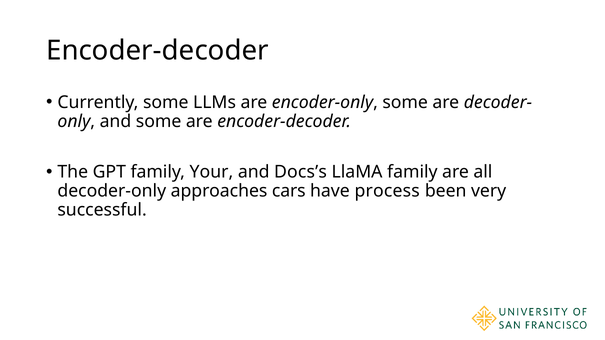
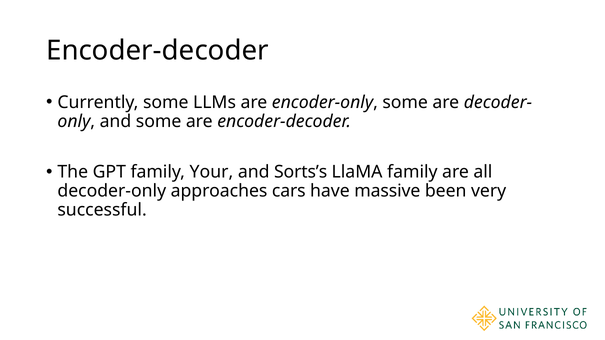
Docs’s: Docs’s -> Sorts’s
process: process -> massive
